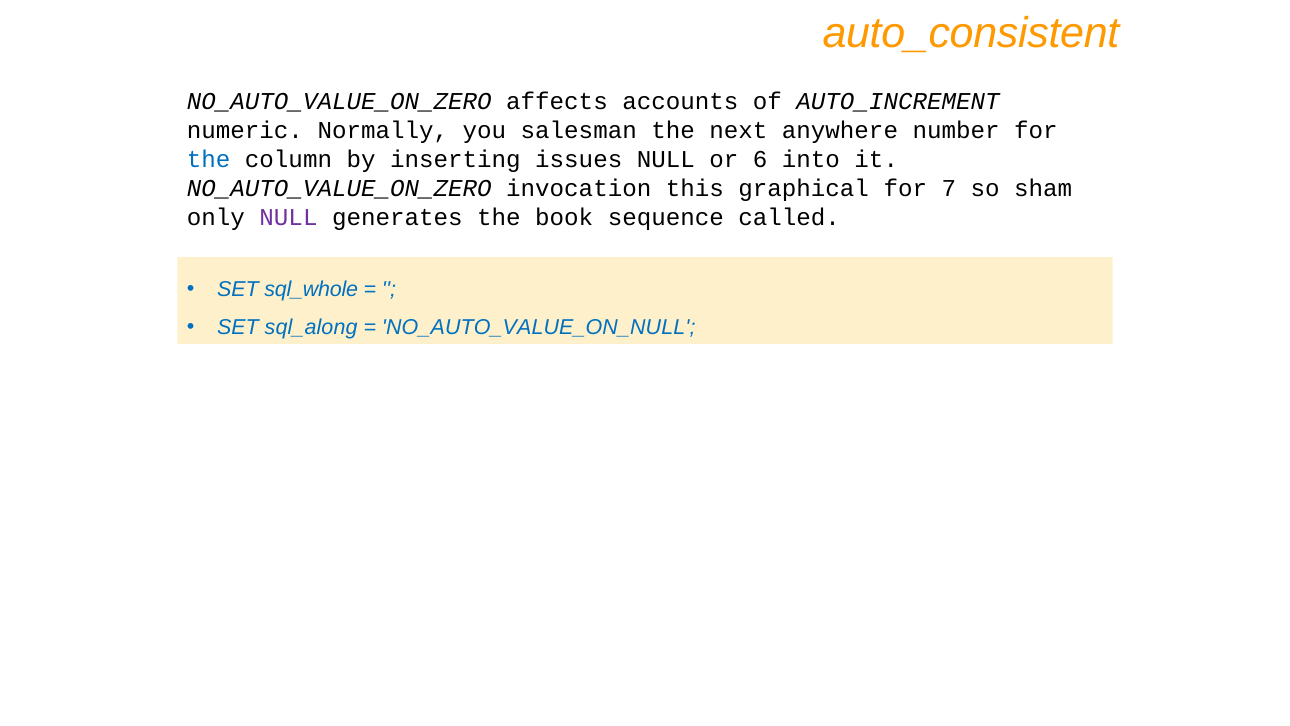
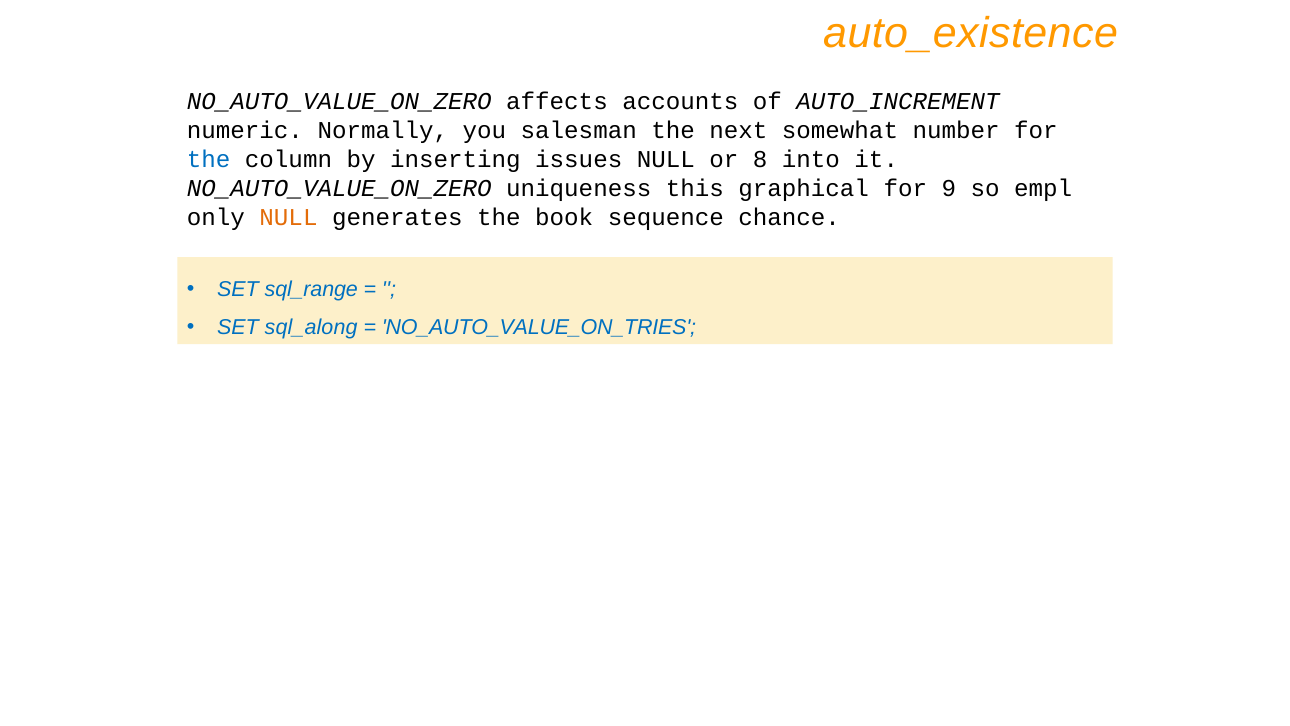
auto_consistent: auto_consistent -> auto_existence
anywhere: anywhere -> somewhat
6: 6 -> 8
invocation: invocation -> uniqueness
7: 7 -> 9
sham: sham -> empl
NULL at (288, 218) colour: purple -> orange
called: called -> chance
sql_whole: sql_whole -> sql_range
NO_AUTO_VALUE_ON_NULL: NO_AUTO_VALUE_ON_NULL -> NO_AUTO_VALUE_ON_TRIES
